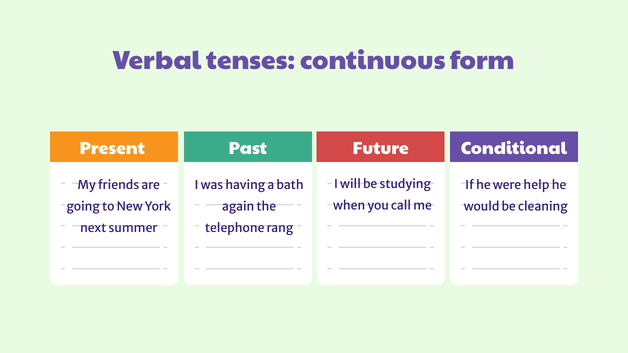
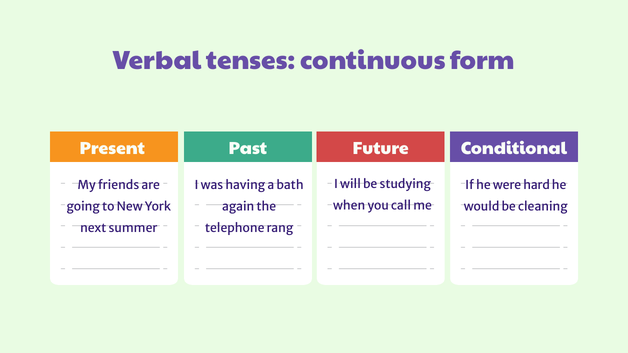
help: help -> hard
